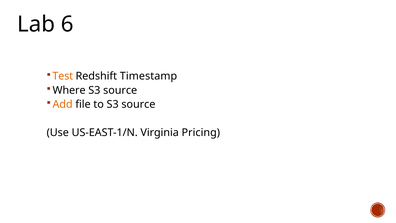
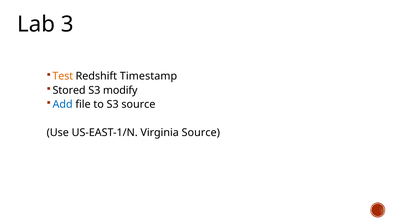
6: 6 -> 3
Where: Where -> Stored
source at (120, 90): source -> modify
Add colour: orange -> blue
Virginia Pricing: Pricing -> Source
